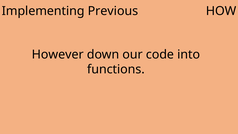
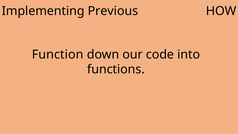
However: However -> Function
